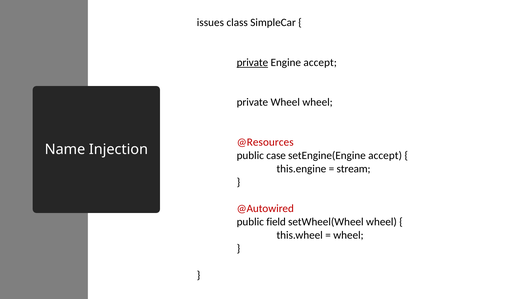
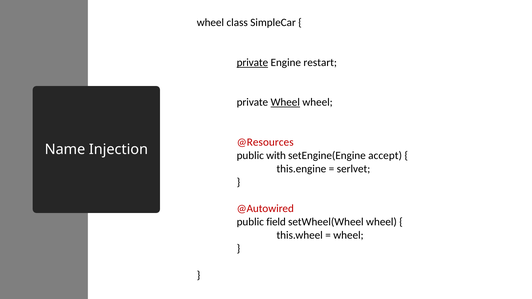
issues at (210, 23): issues -> wheel
Engine accept: accept -> restart
Wheel at (285, 102) underline: none -> present
case: case -> with
stream: stream -> serlvet
